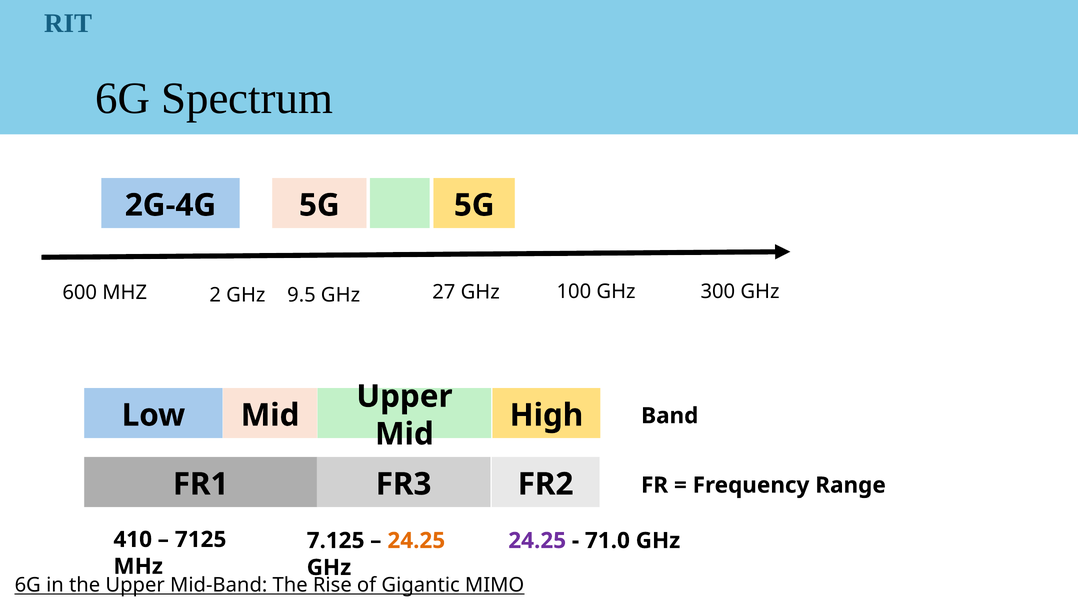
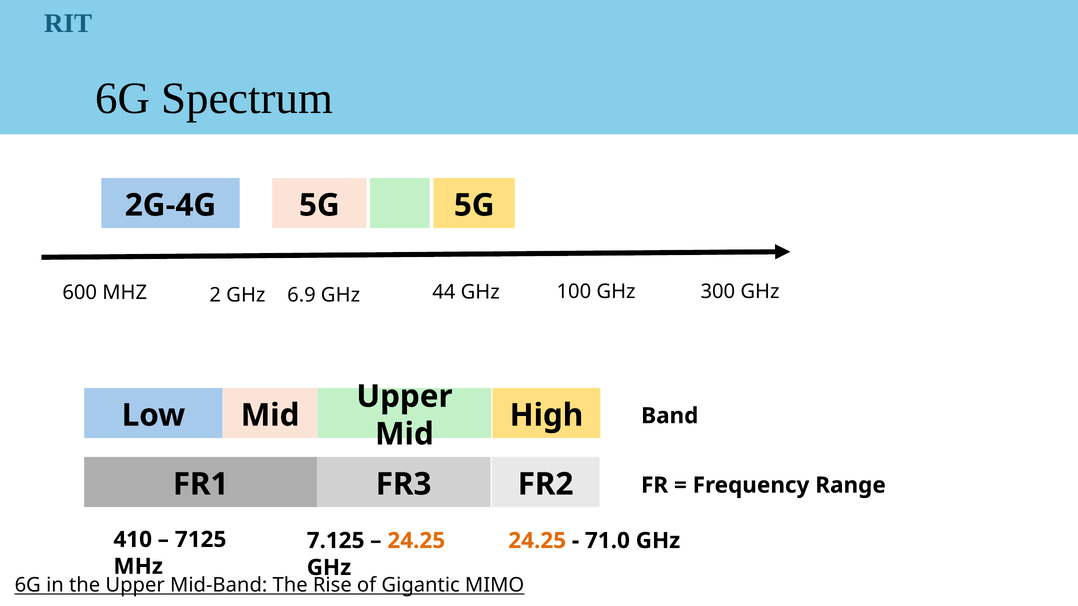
9.5: 9.5 -> 6.9
27: 27 -> 44
24.25 at (537, 541) colour: purple -> orange
